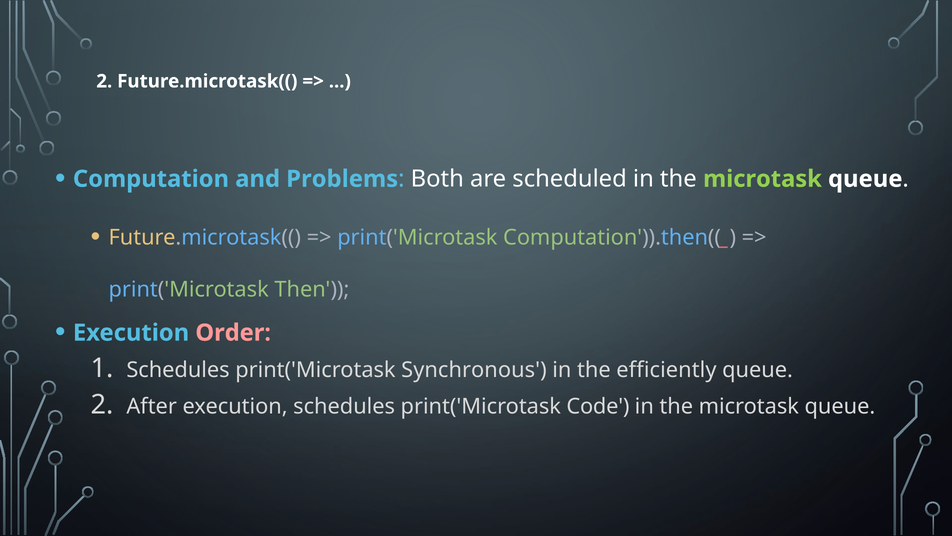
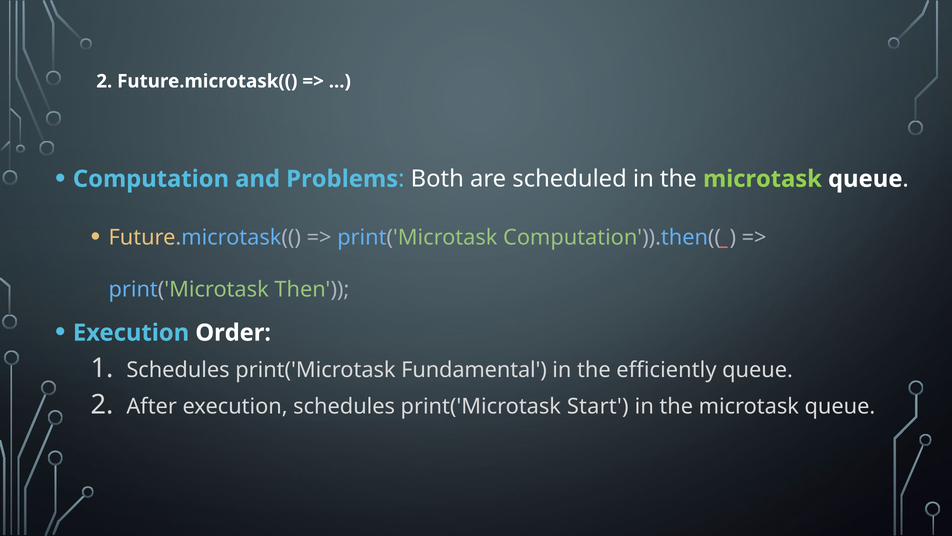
Order colour: pink -> white
Synchronous: Synchronous -> Fundamental
Code: Code -> Start
